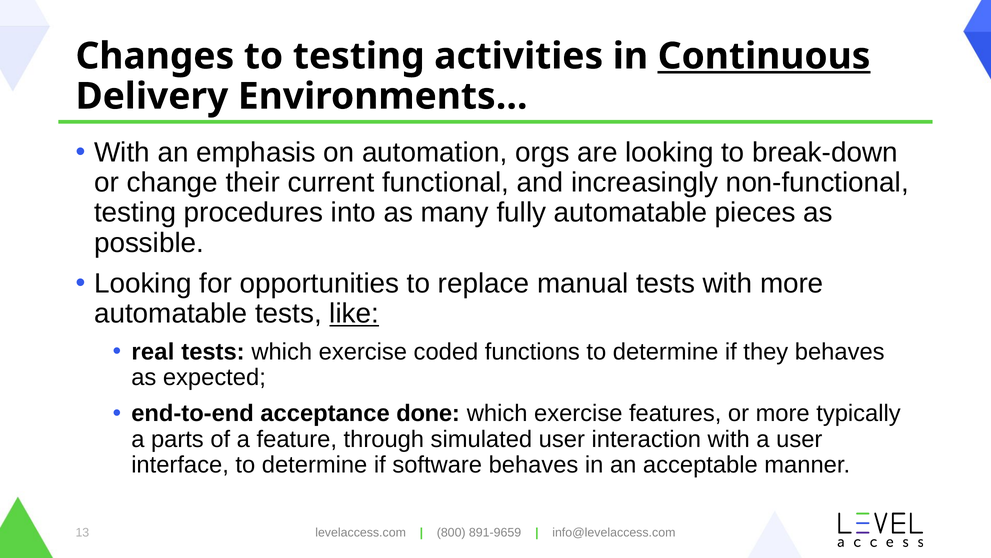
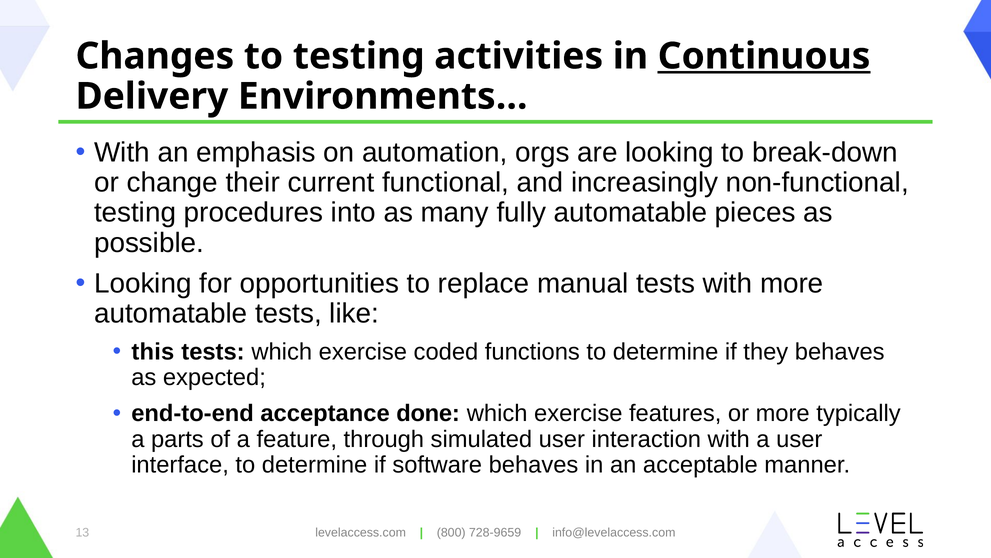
like underline: present -> none
real: real -> this
891-9659: 891-9659 -> 728-9659
